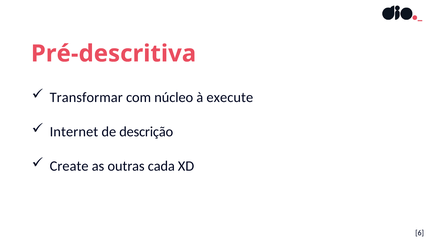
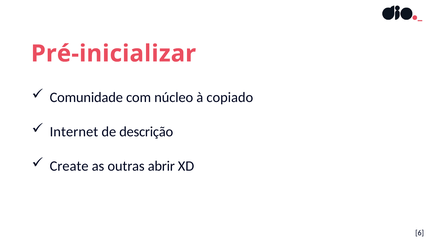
Pré-descritiva: Pré-descritiva -> Pré-inicializar
Transformar: Transformar -> Comunidade
execute: execute -> copiado
cada: cada -> abrir
